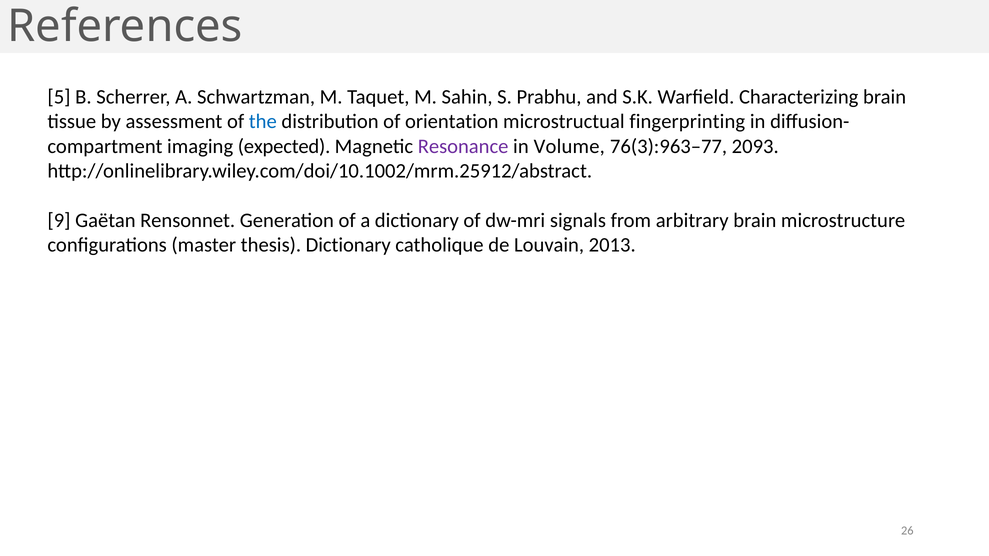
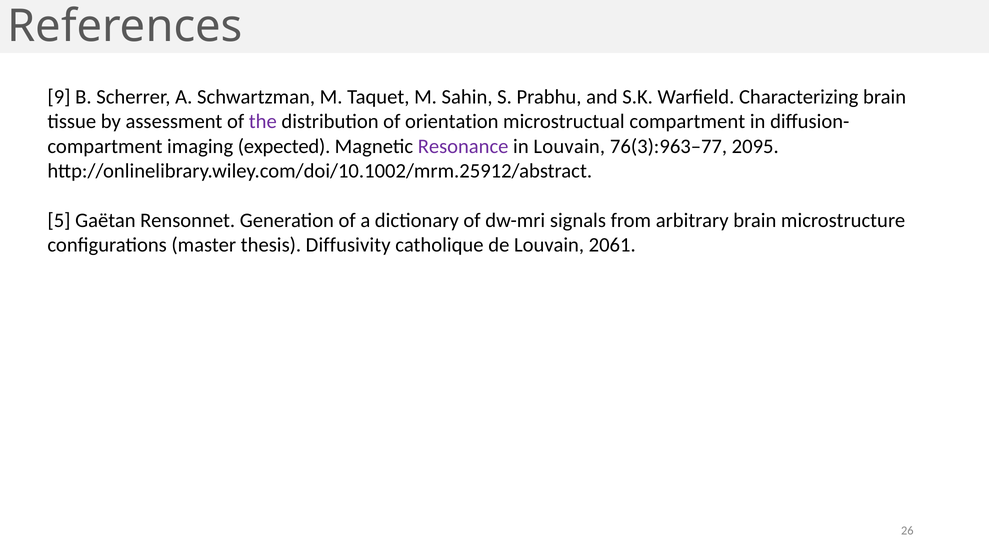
5: 5 -> 9
the colour: blue -> purple
microstructual fingerprinting: fingerprinting -> compartment
in Volume: Volume -> Louvain
2093: 2093 -> 2095
9: 9 -> 5
thesis Dictionary: Dictionary -> Diffusivity
2013: 2013 -> 2061
